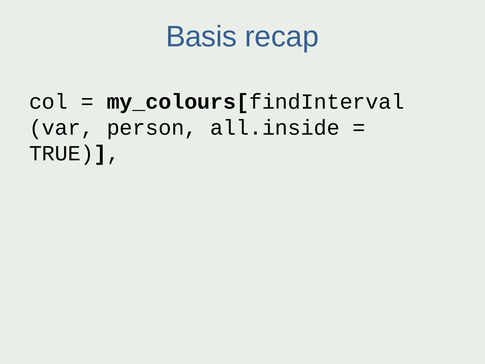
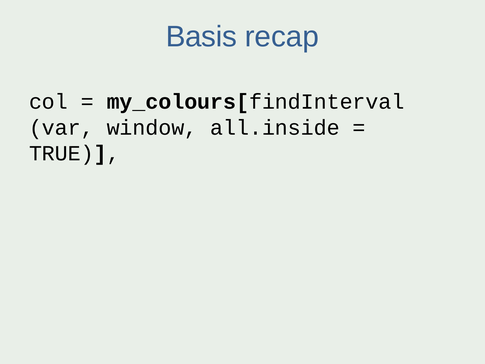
person: person -> window
